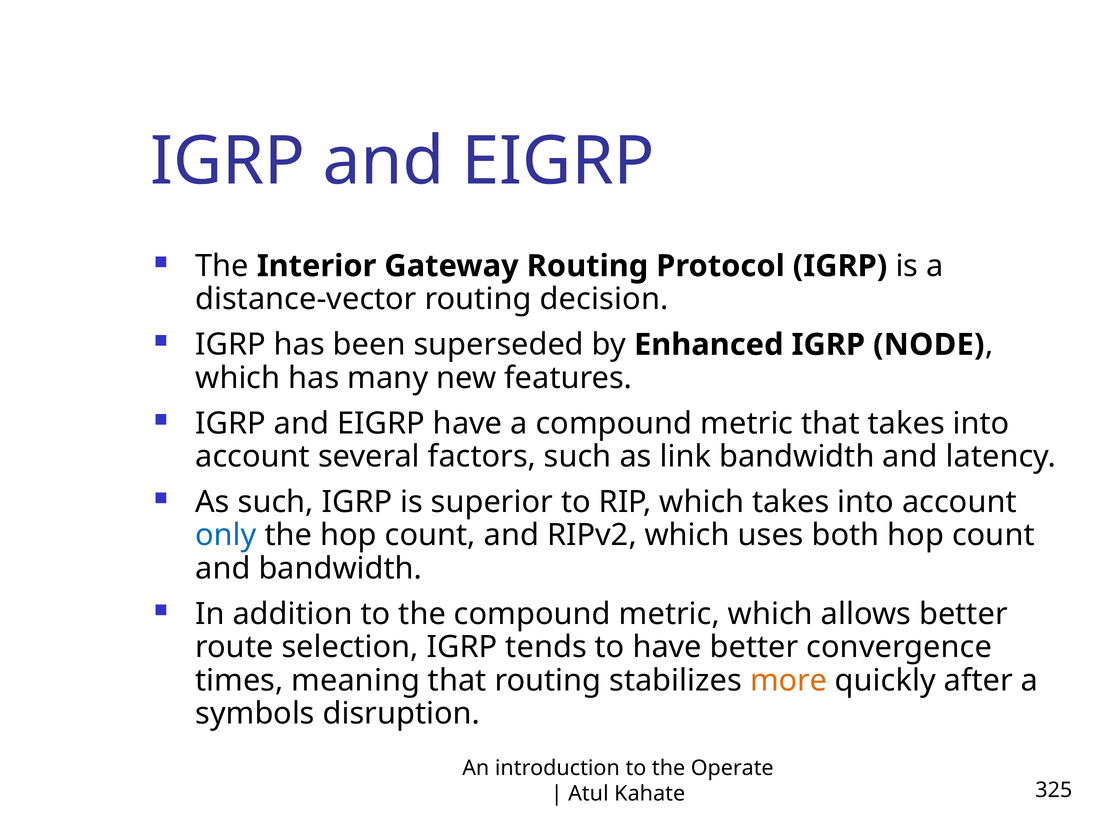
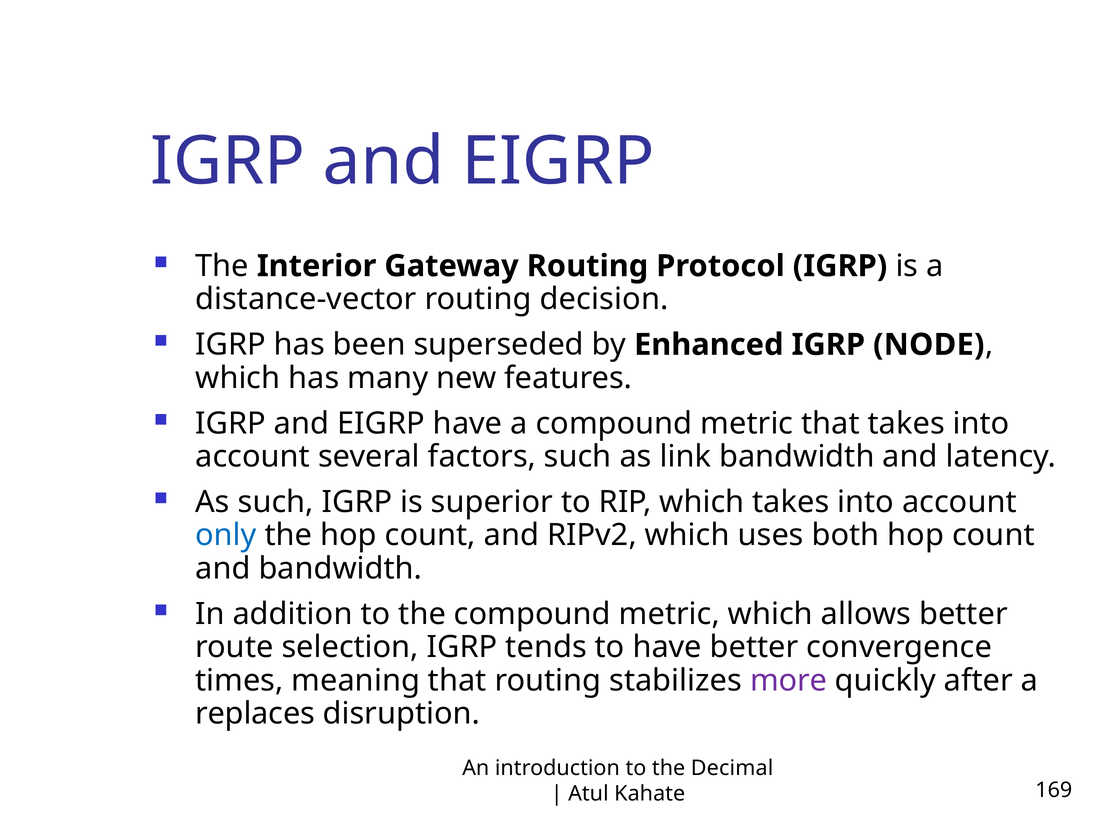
more colour: orange -> purple
symbols: symbols -> replaces
Operate: Operate -> Decimal
325: 325 -> 169
